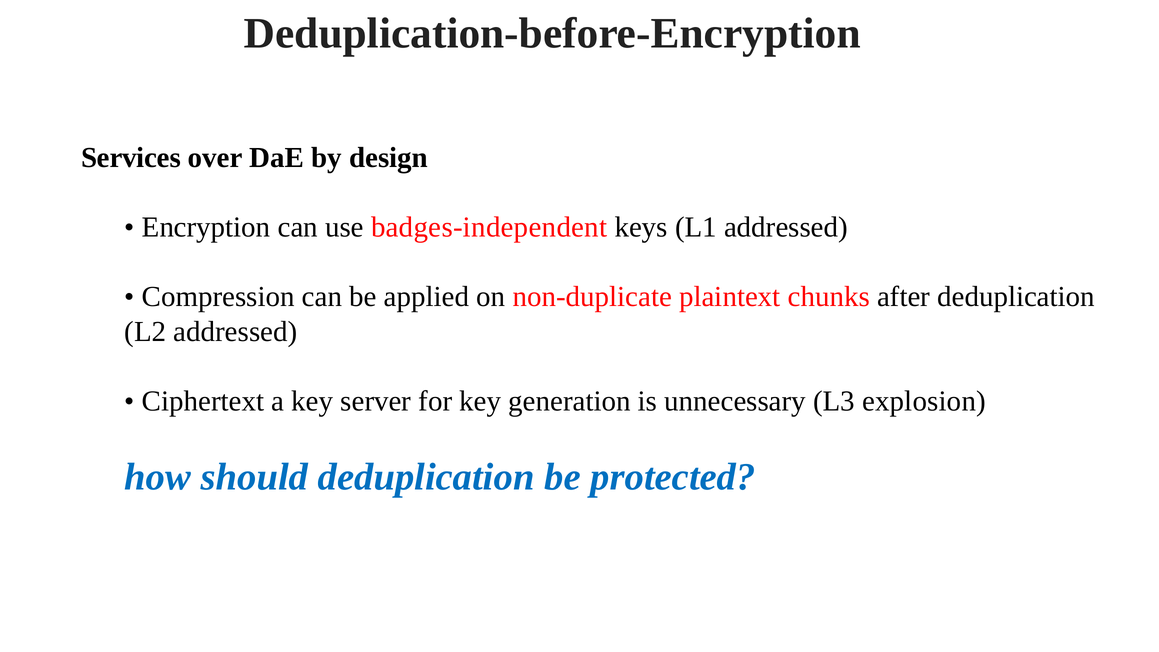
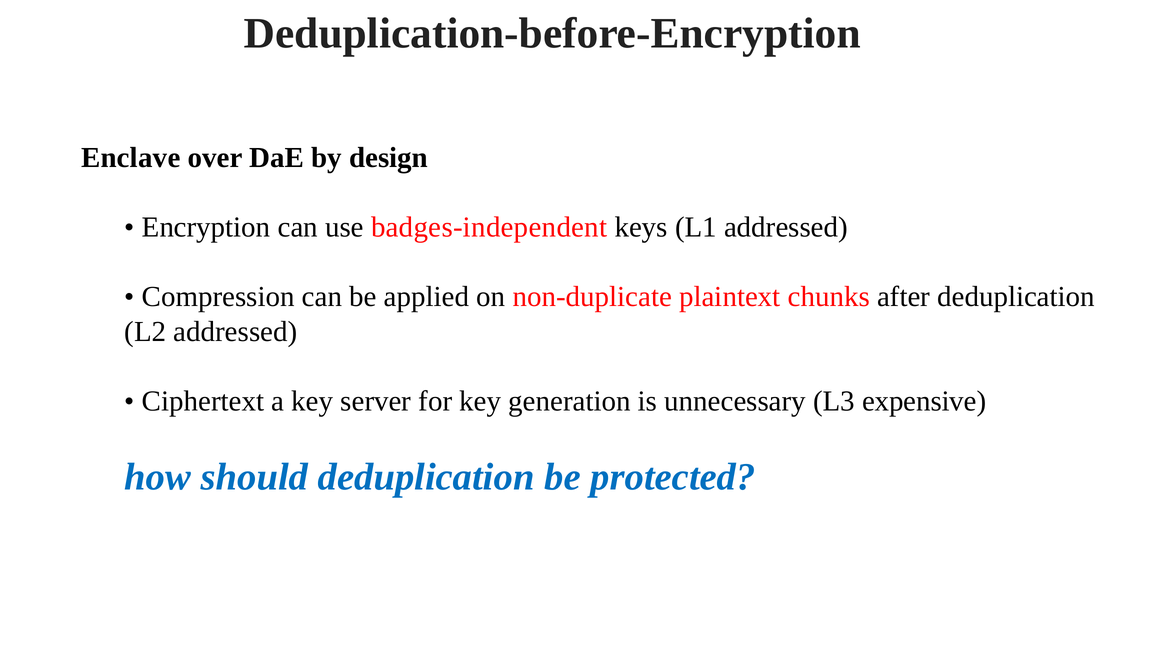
Services: Services -> Enclave
explosion: explosion -> expensive
